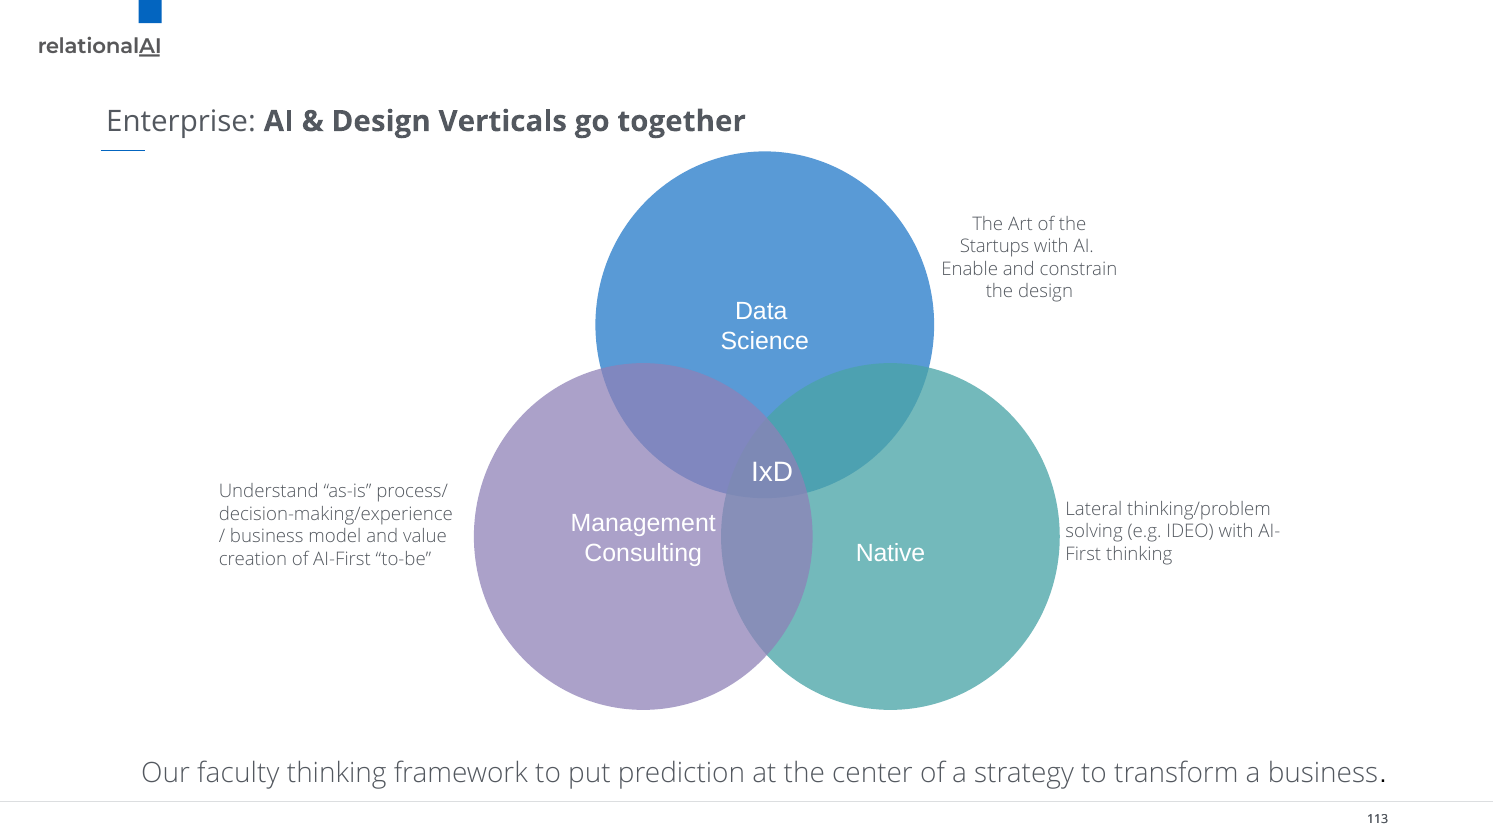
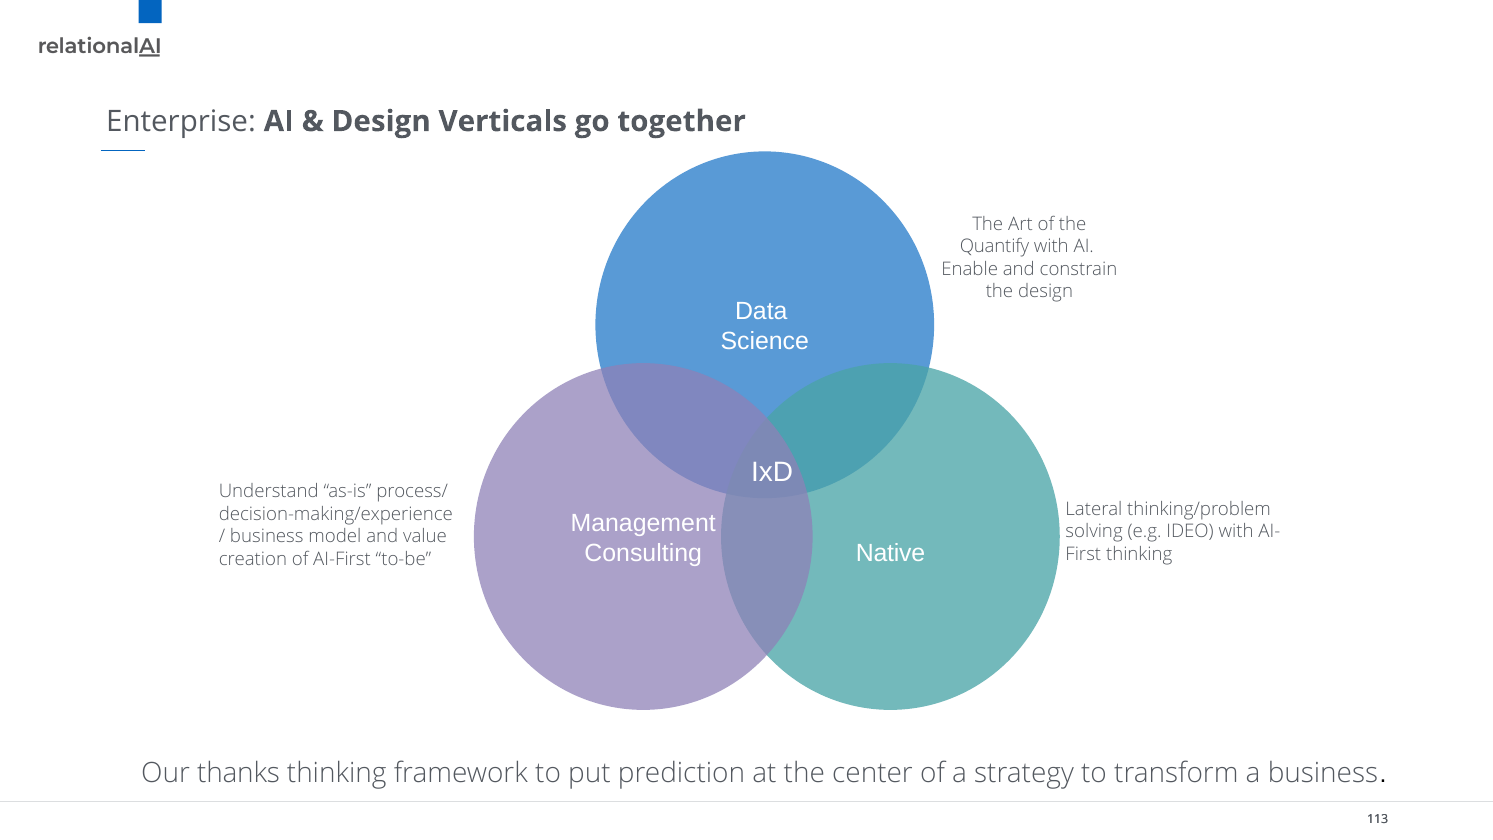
Startups: Startups -> Quantify
faculty: faculty -> thanks
